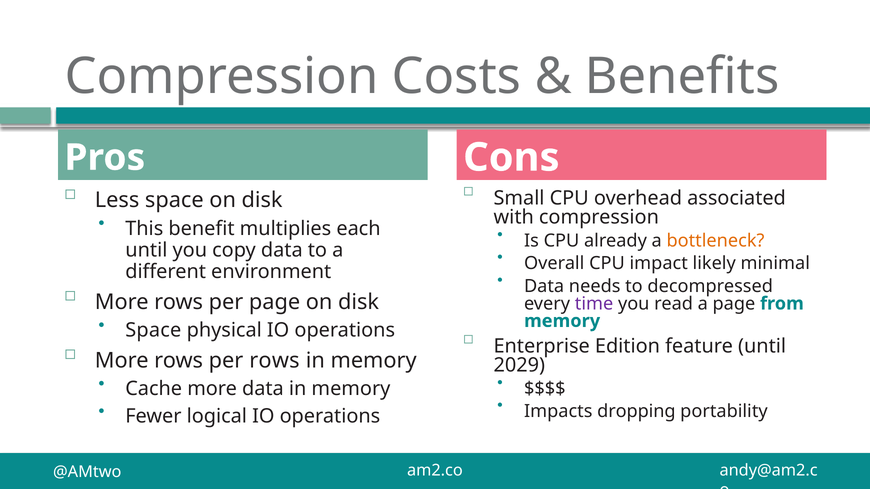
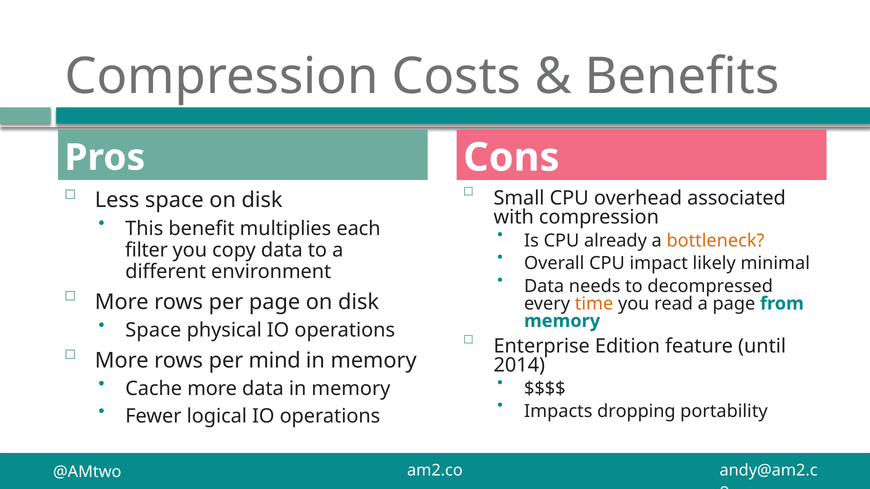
until at (146, 250): until -> filter
time colour: purple -> orange
per rows: rows -> mind
2029: 2029 -> 2014
